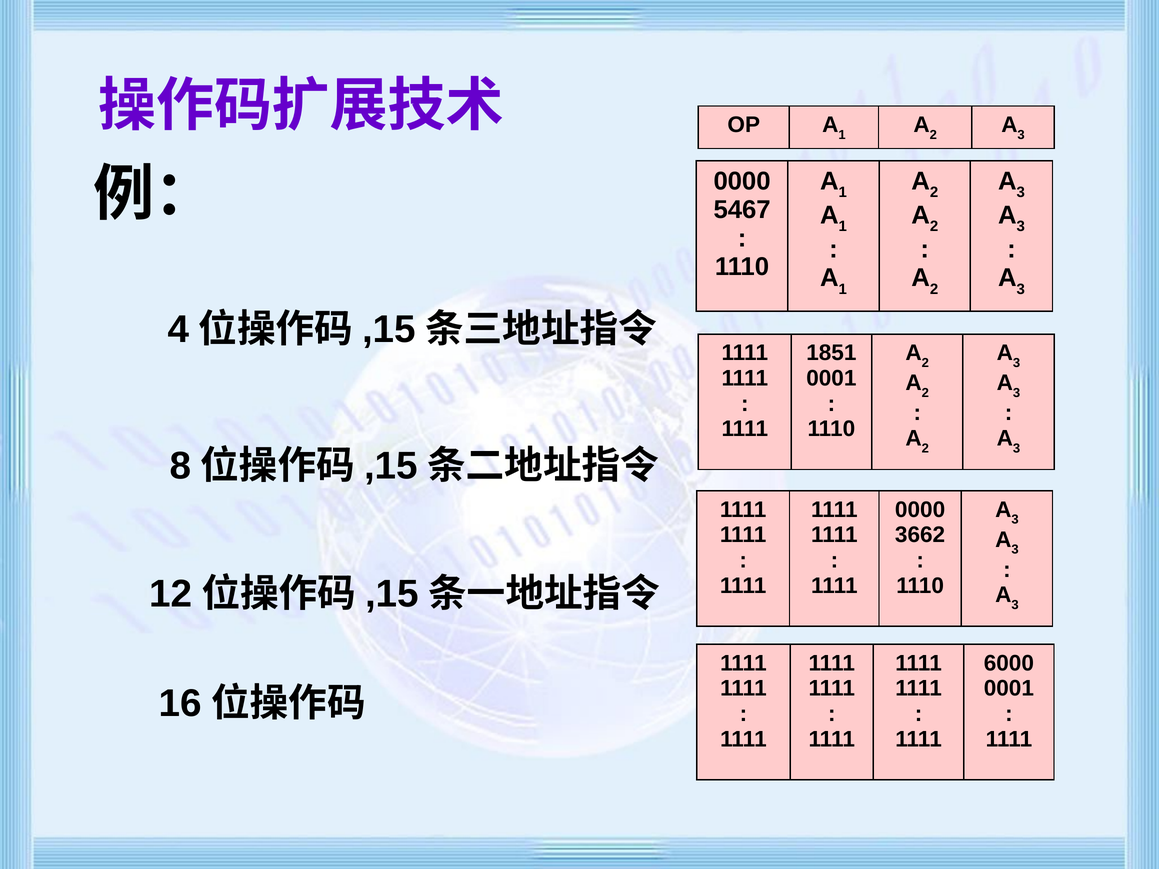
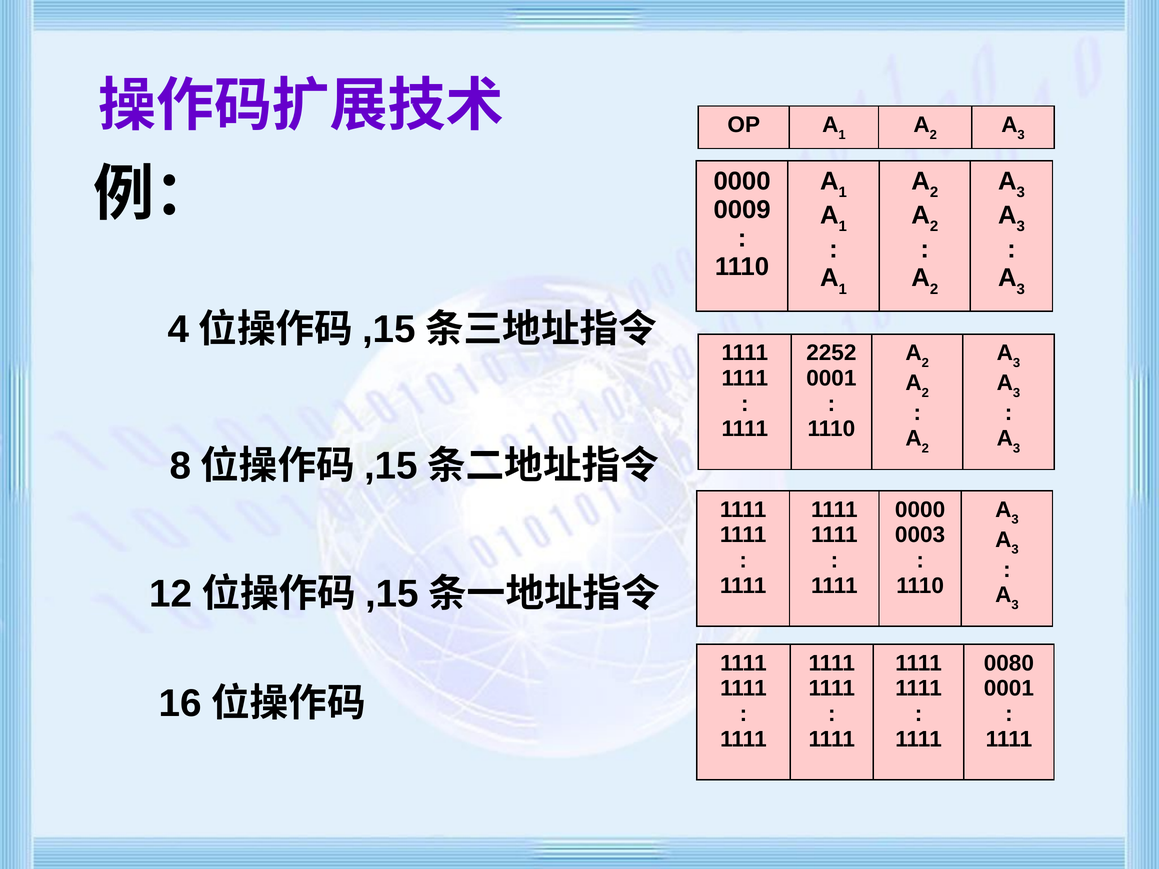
5467: 5467 -> 0009
1851: 1851 -> 2252
3662: 3662 -> 0003
6000: 6000 -> 0080
